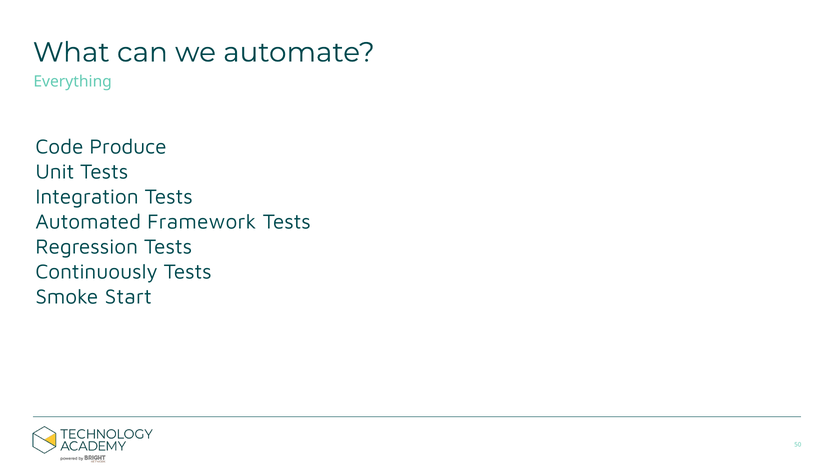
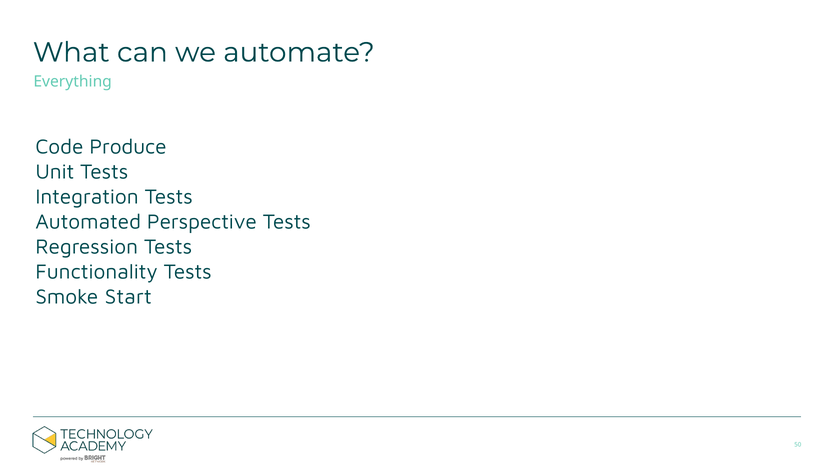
Framework: Framework -> Perspective
Continuously: Continuously -> Functionality
